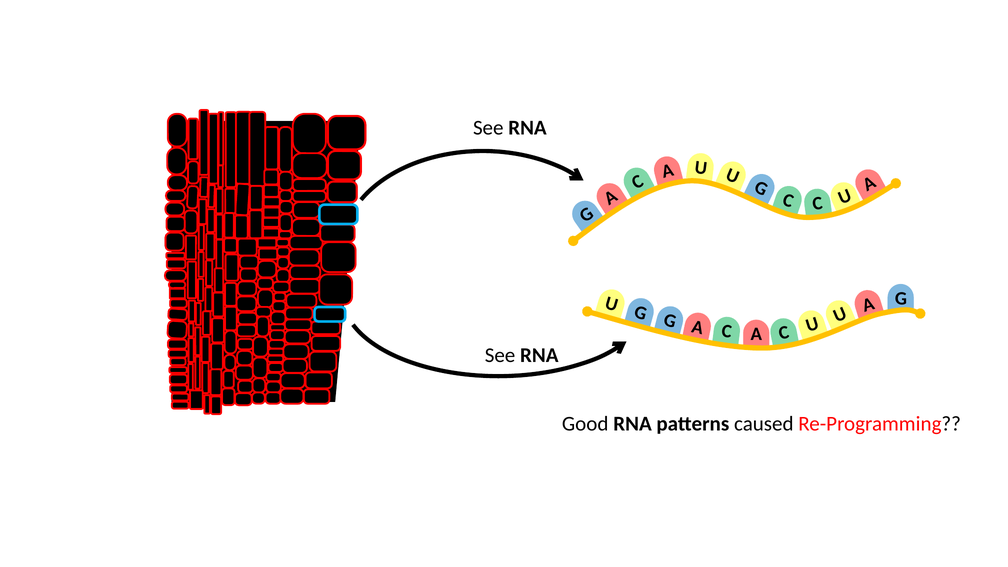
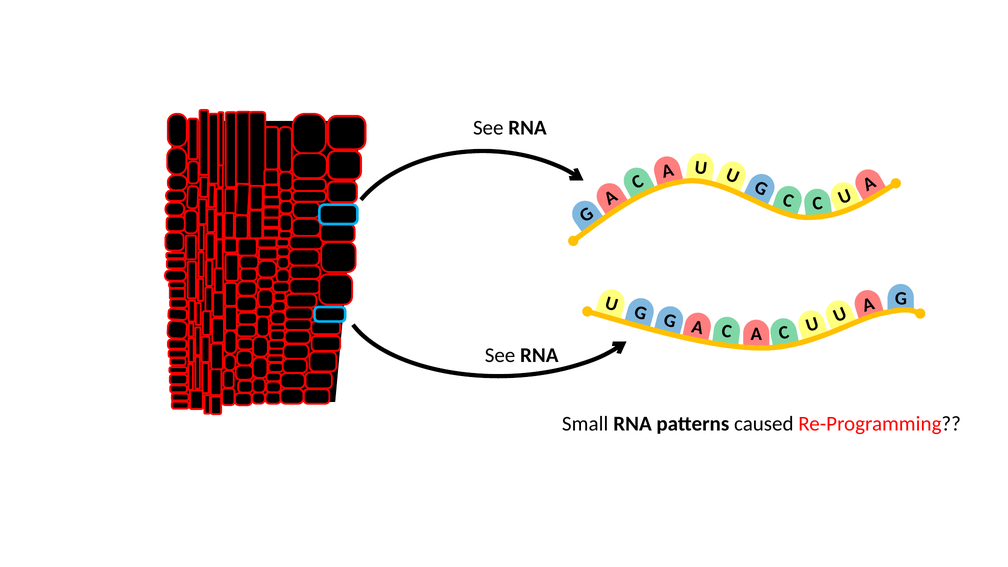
Good: Good -> Small
